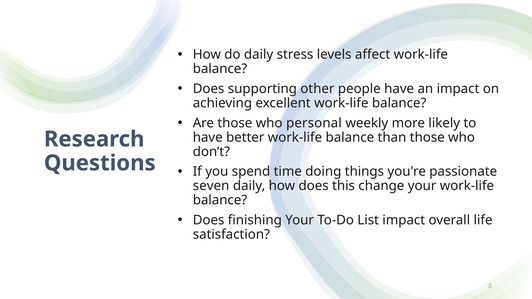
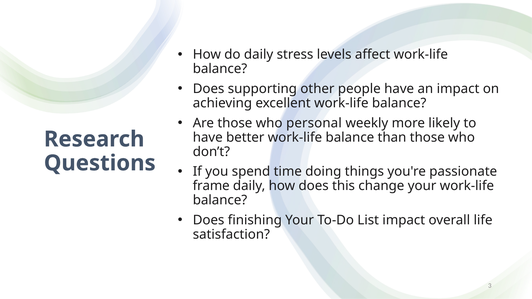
seven: seven -> frame
